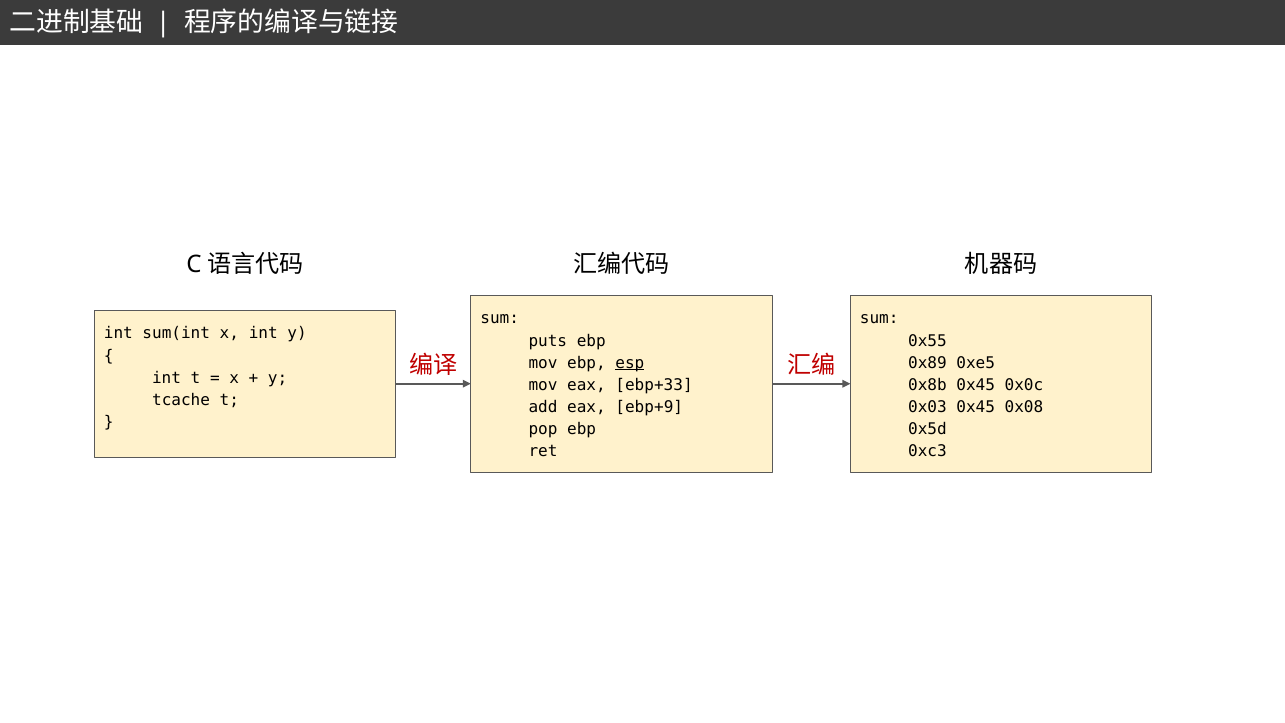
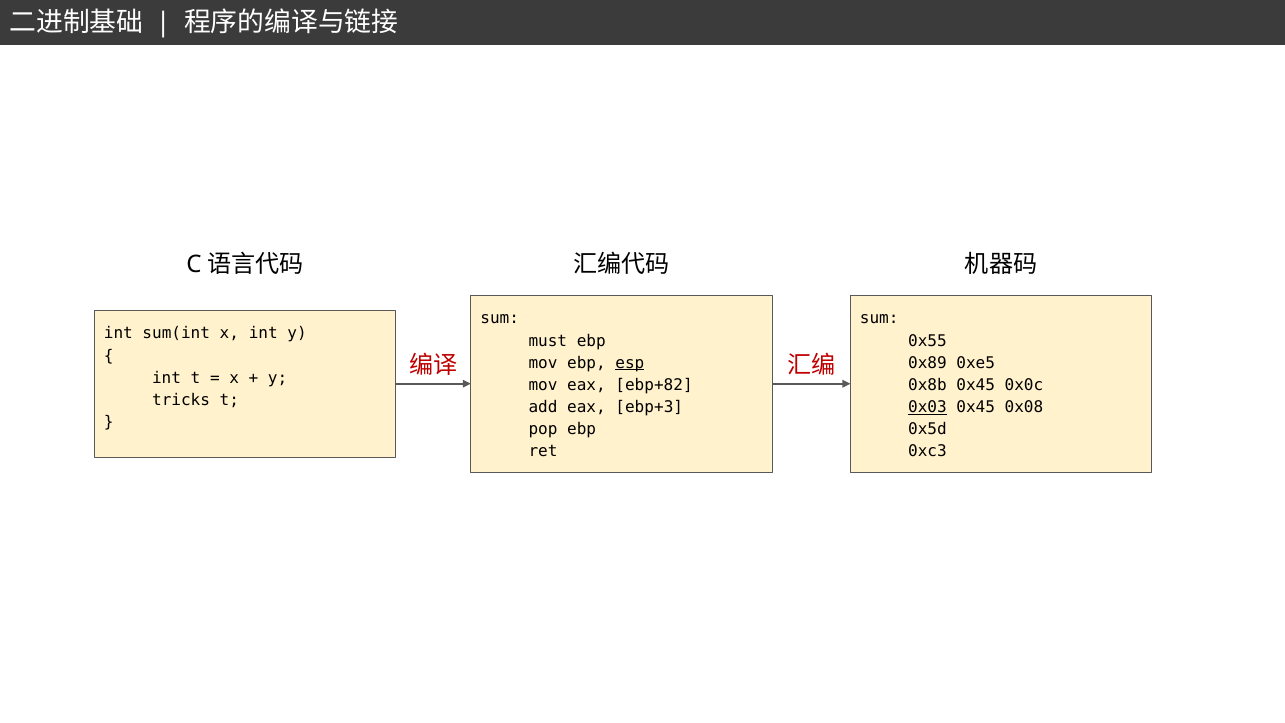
puts: puts -> must
ebp+33: ebp+33 -> ebp+82
tcache: tcache -> tricks
ebp+9: ebp+9 -> ebp+3
0x03 underline: none -> present
